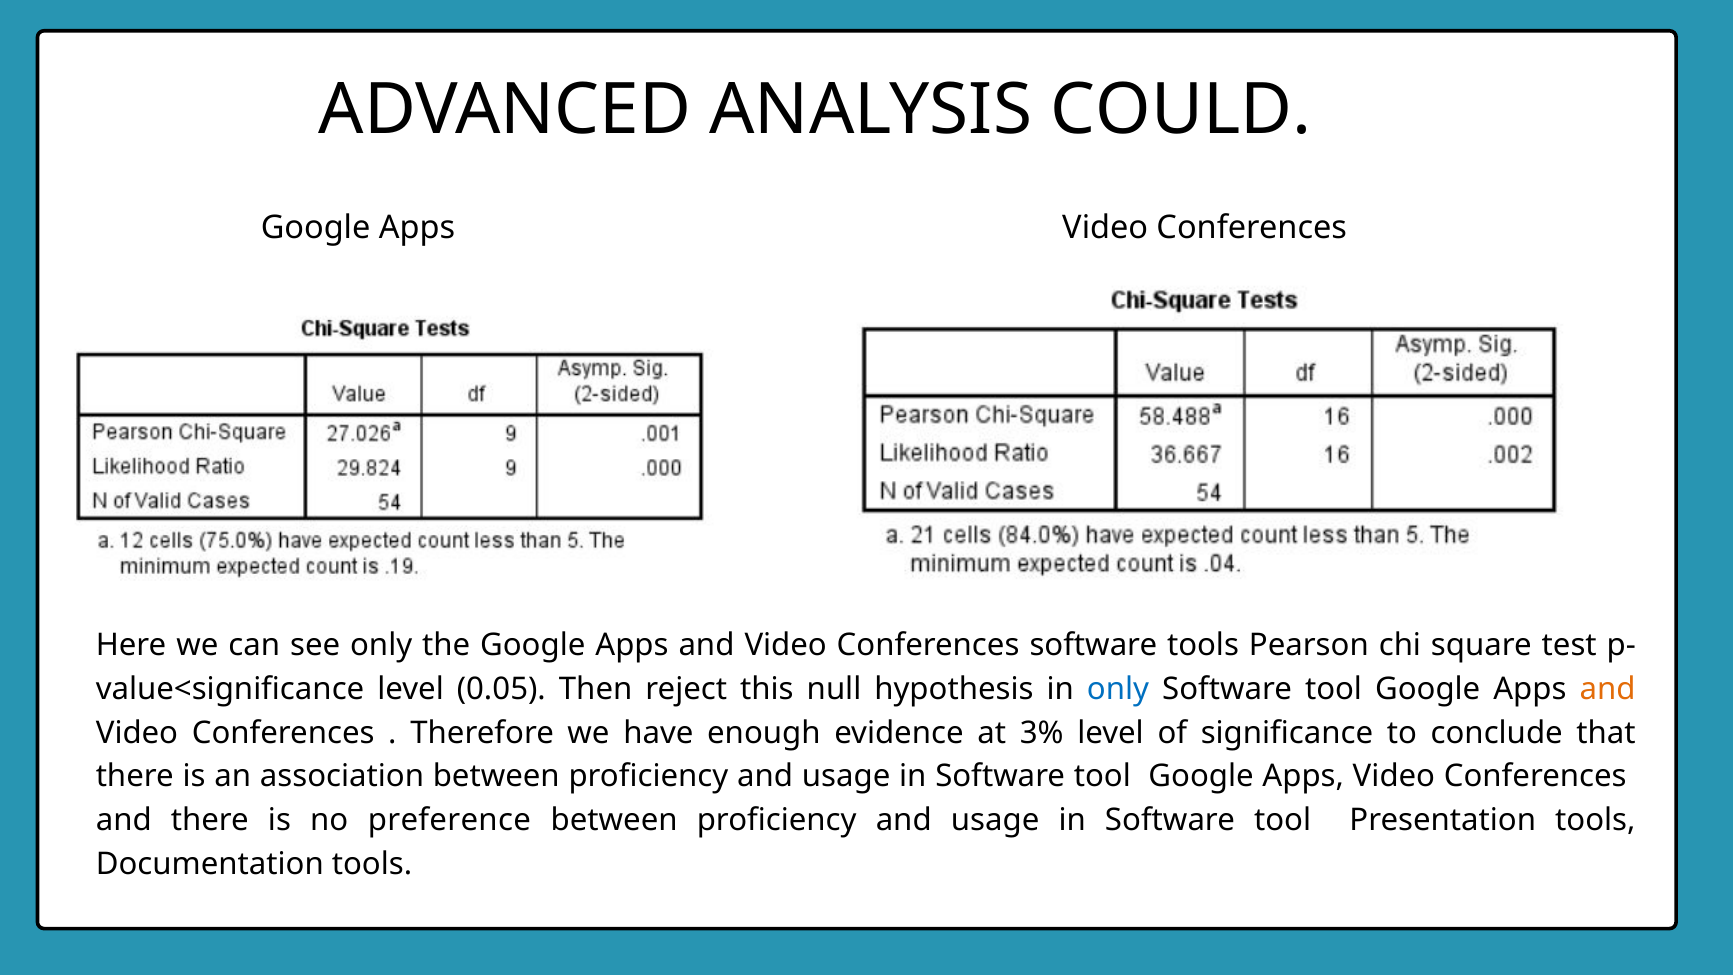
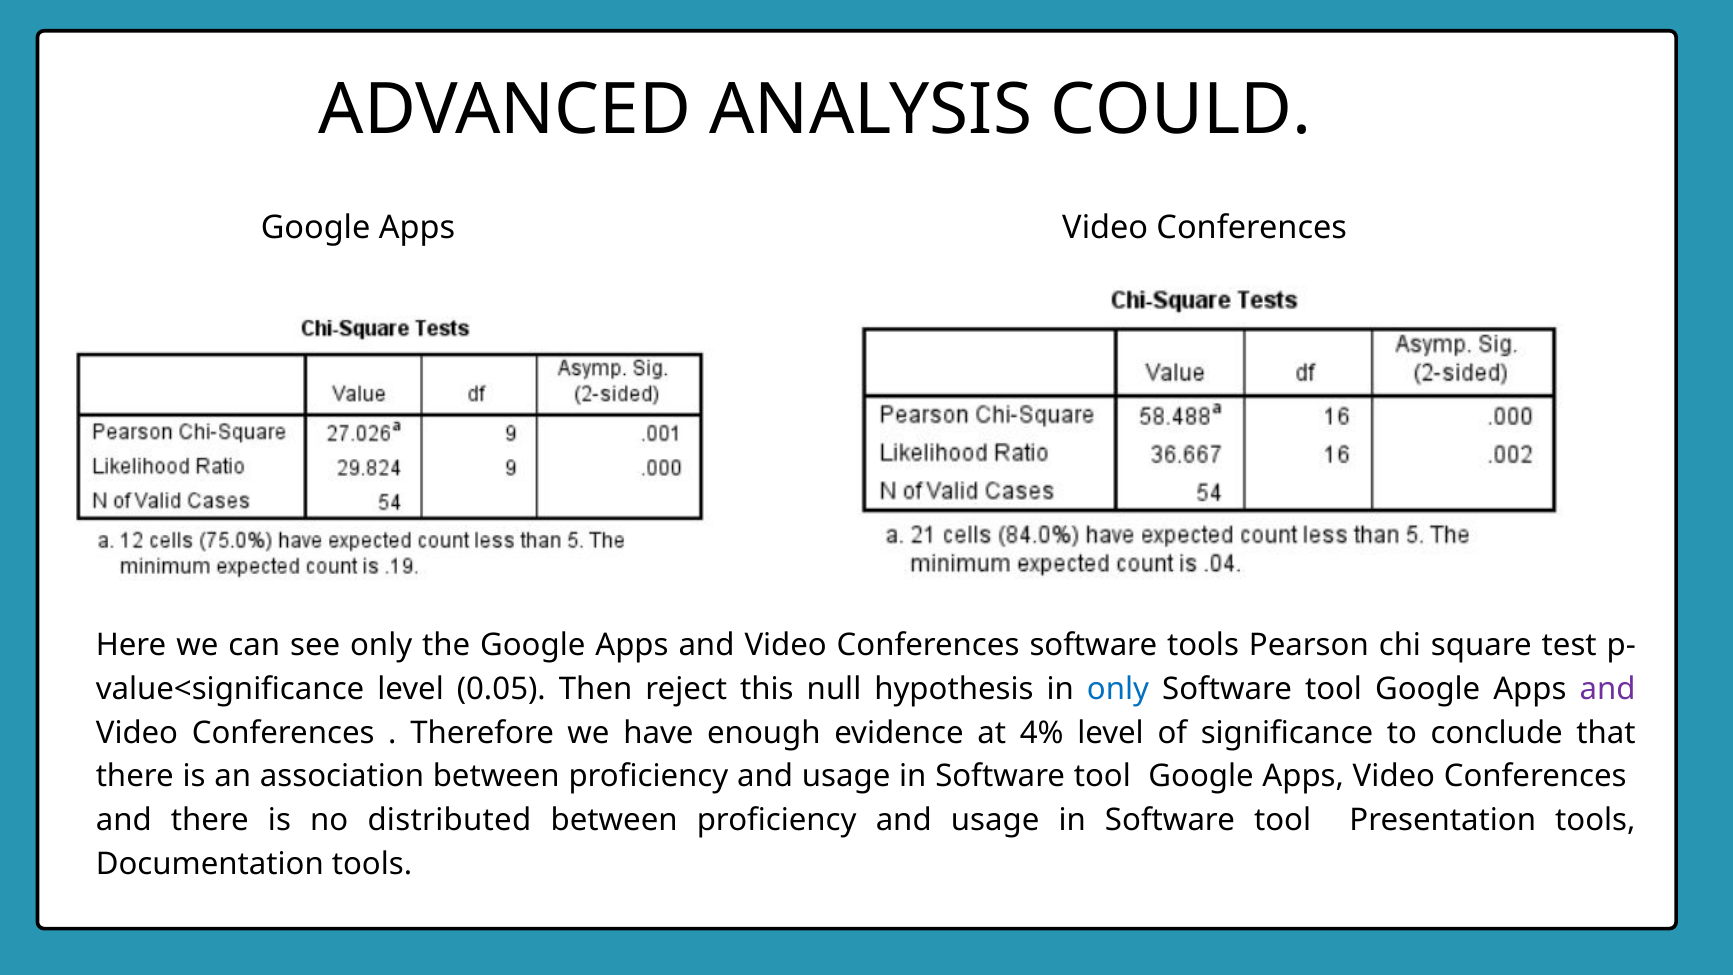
and at (1608, 689) colour: orange -> purple
3%: 3% -> 4%
preference: preference -> distributed
